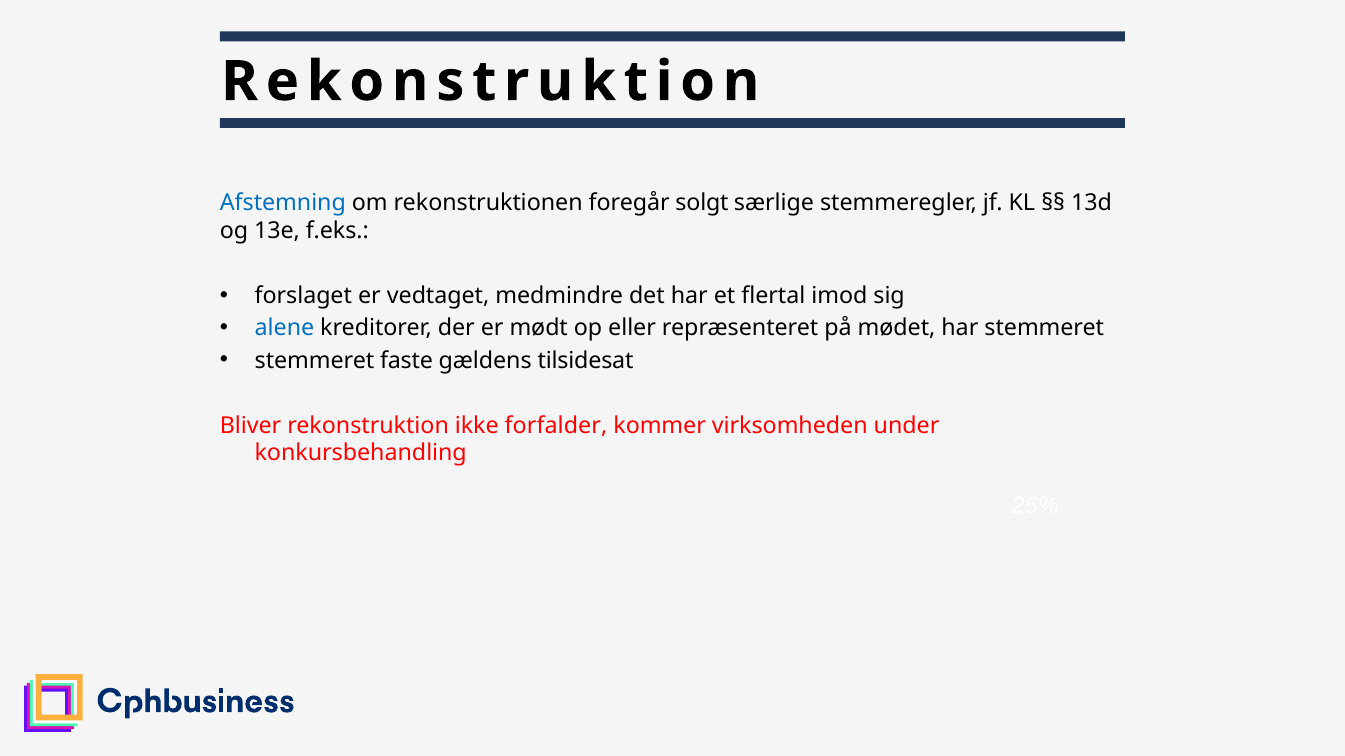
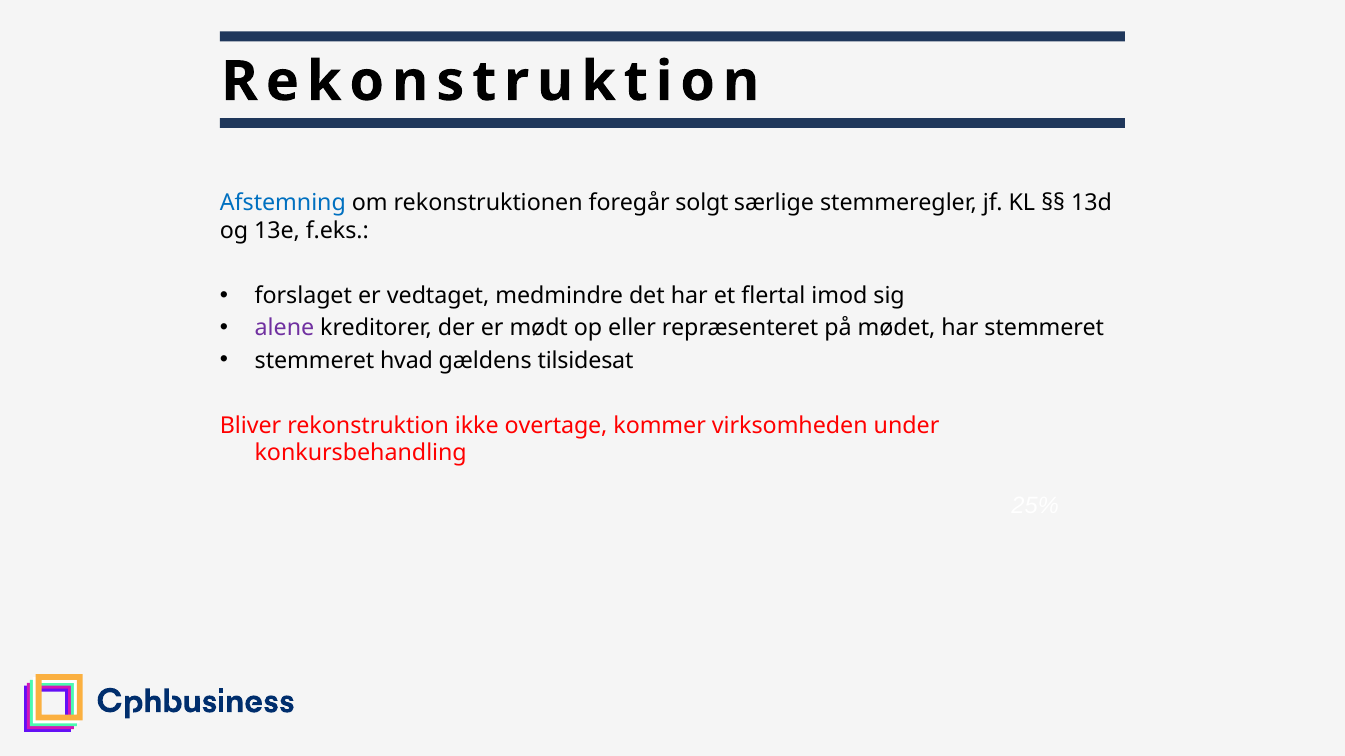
alene colour: blue -> purple
faste: faste -> hvad
forfalder: forfalder -> overtage
